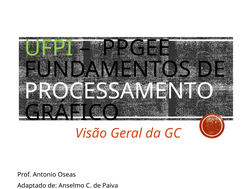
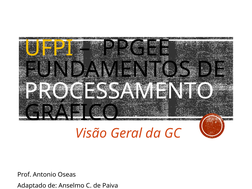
UFPI colour: light green -> yellow
